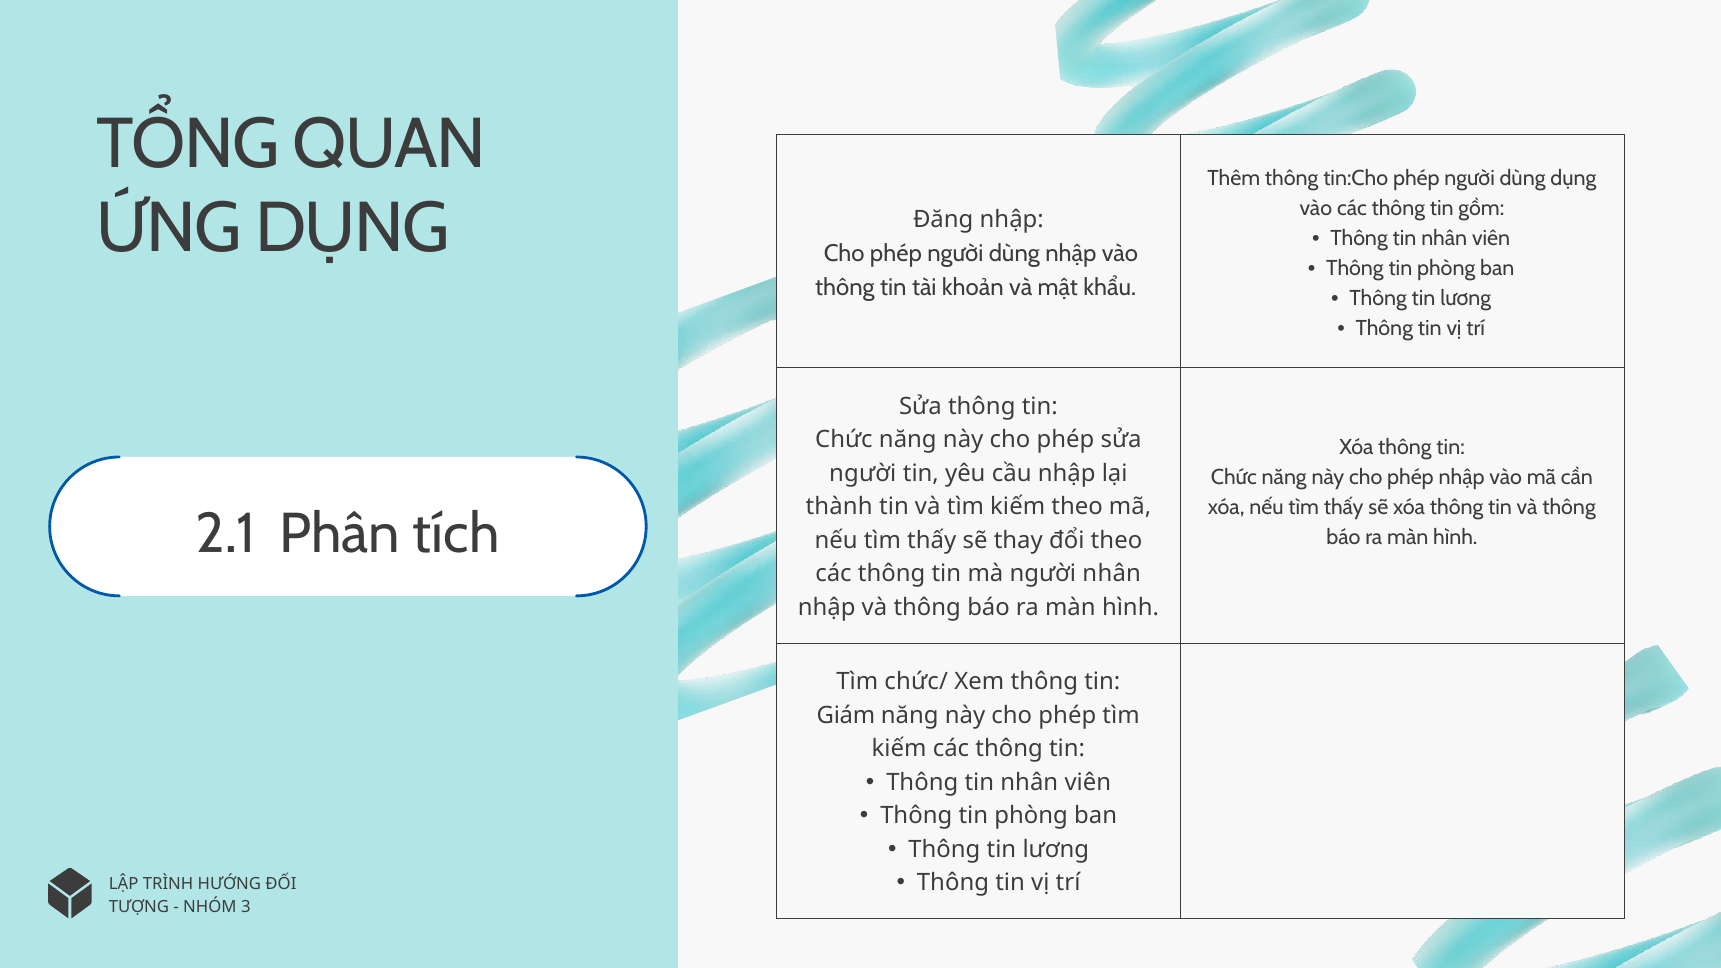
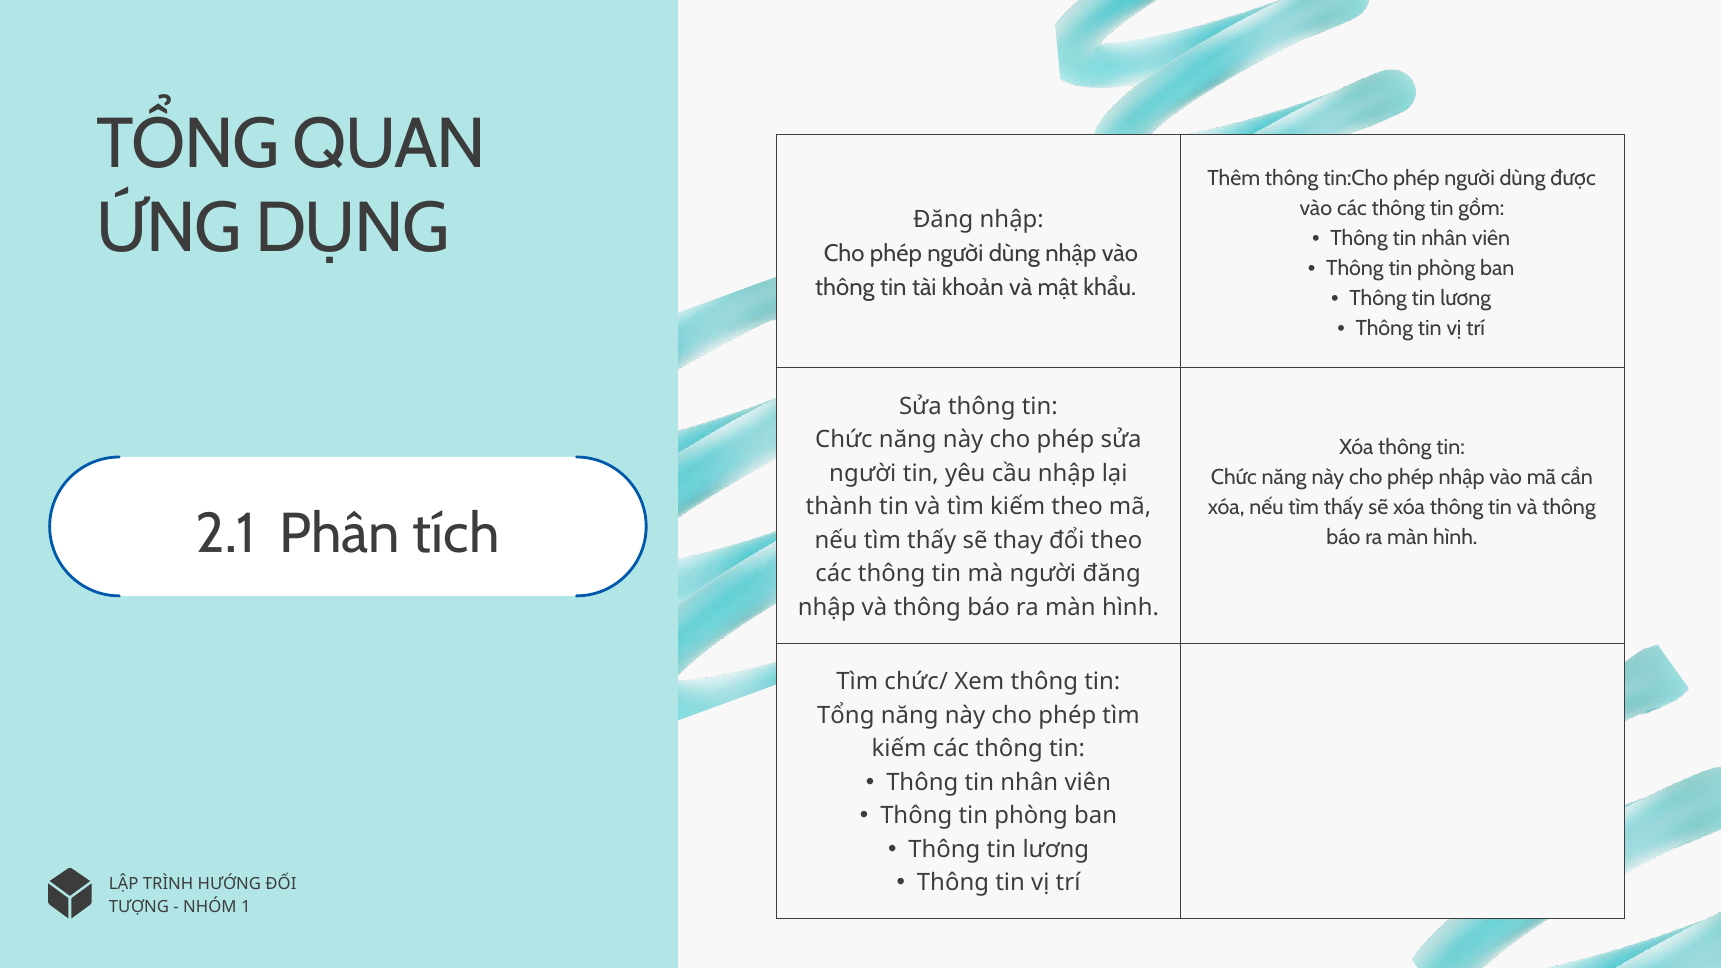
dùng dụng: dụng -> được
người nhân: nhân -> đăng
Giám at (846, 716): Giám -> Tổng
3: 3 -> 1
